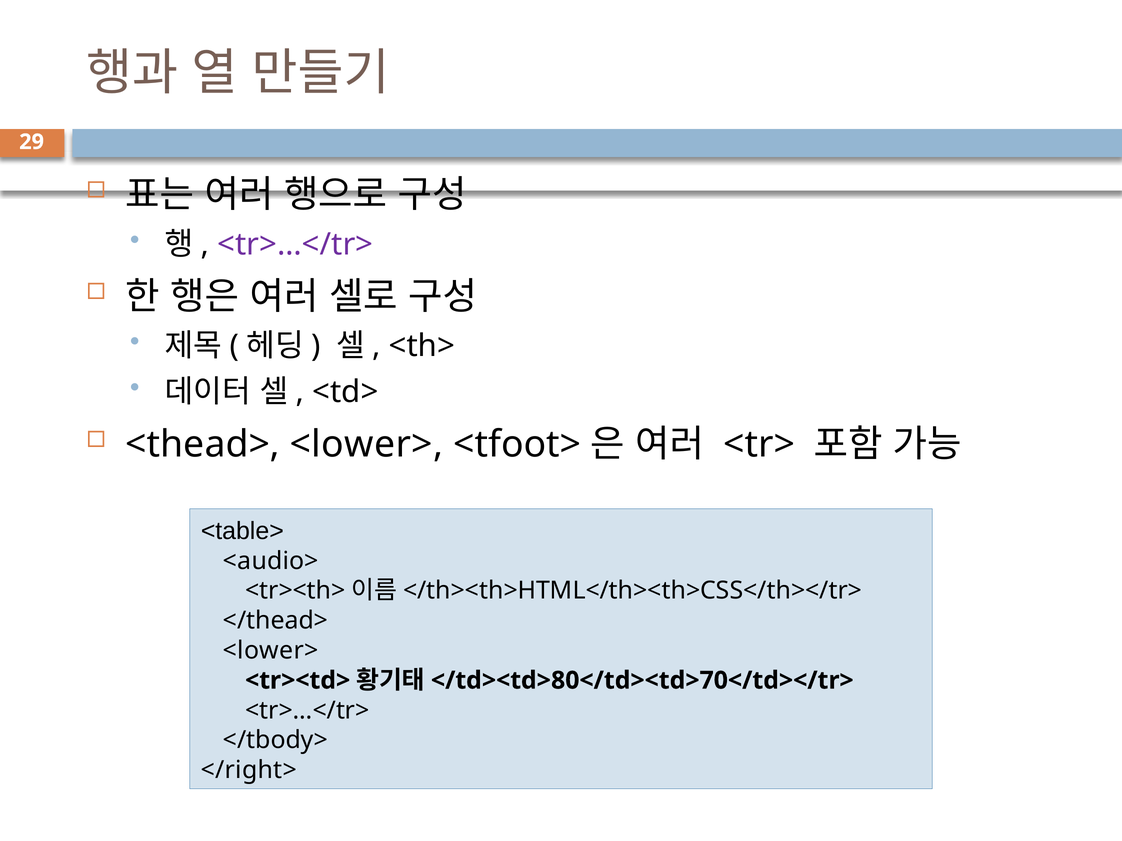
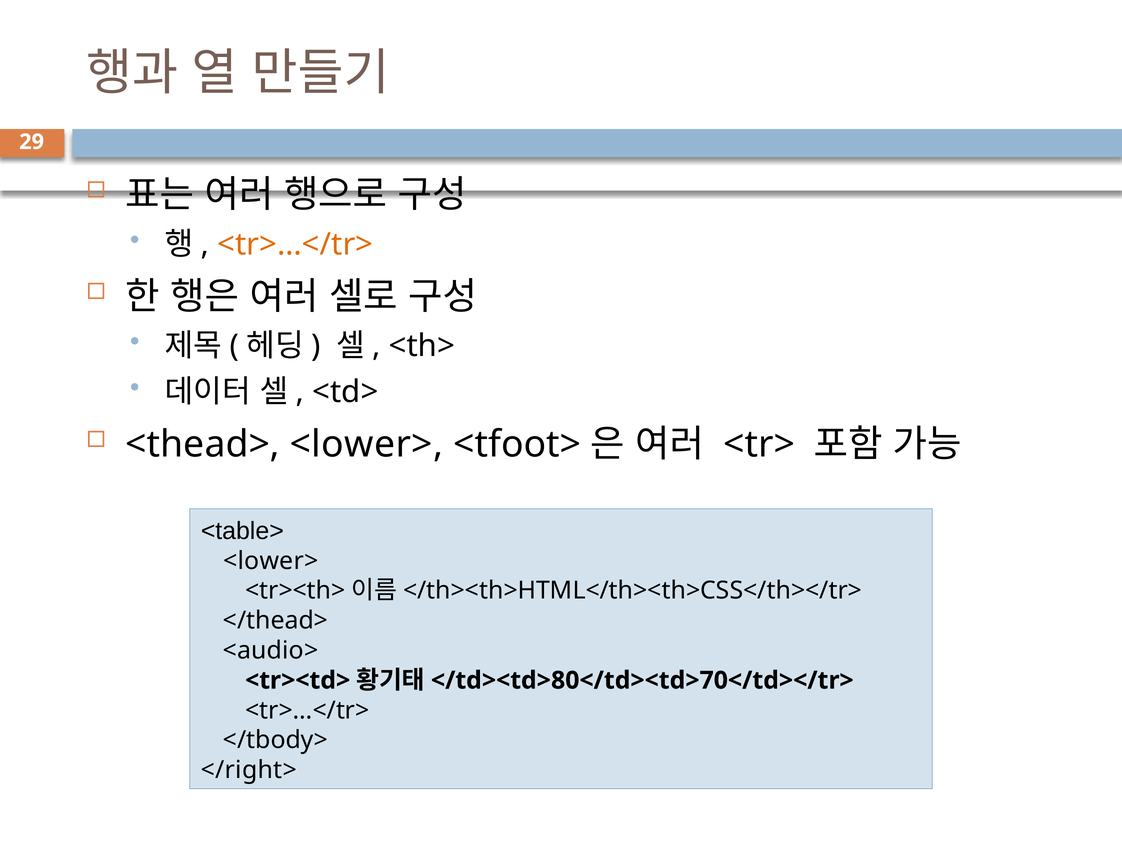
<tr>…</tr> colour: purple -> orange
<audio> at (271, 561): <audio> -> <lower>
<lower> at (271, 651): <lower> -> <audio>
